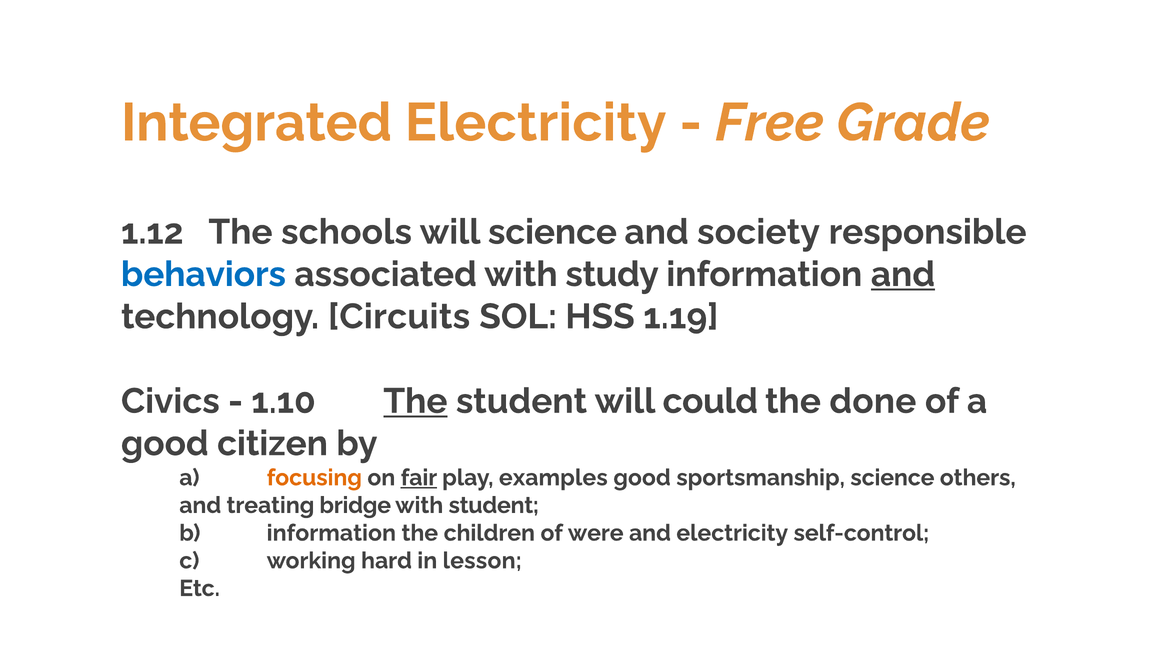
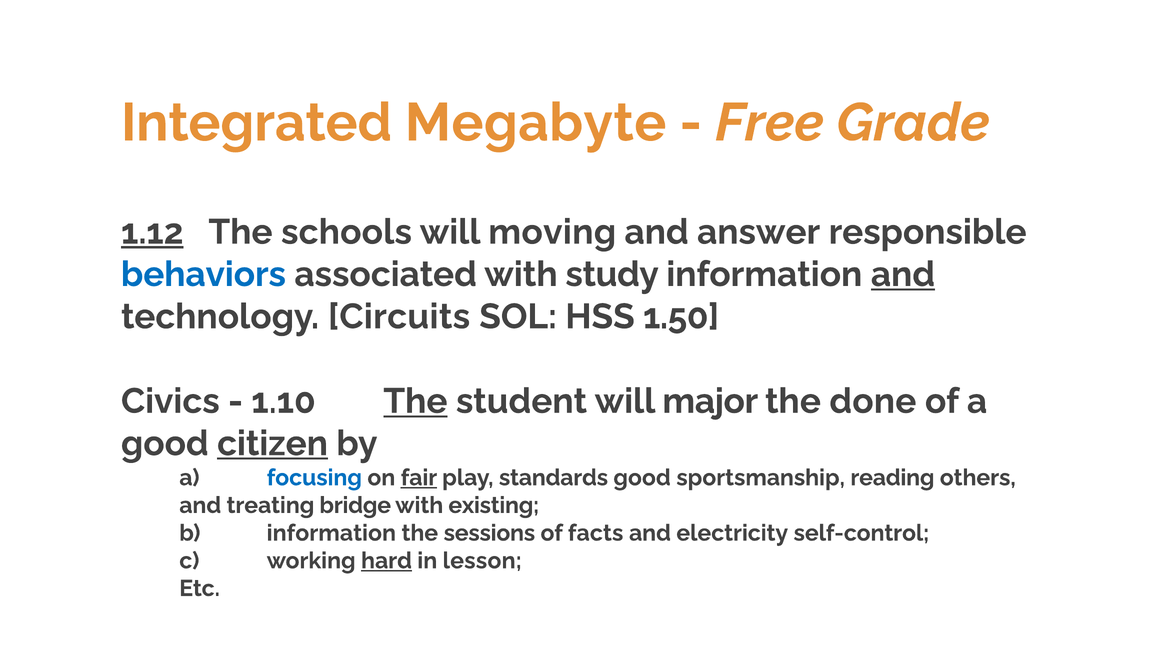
Integrated Electricity: Electricity -> Megabyte
1.12 underline: none -> present
will science: science -> moving
society: society -> answer
1.19: 1.19 -> 1.50
could: could -> major
citizen underline: none -> present
focusing colour: orange -> blue
examples: examples -> standards
sportsmanship science: science -> reading
with student: student -> existing
children: children -> sessions
were: were -> facts
hard underline: none -> present
